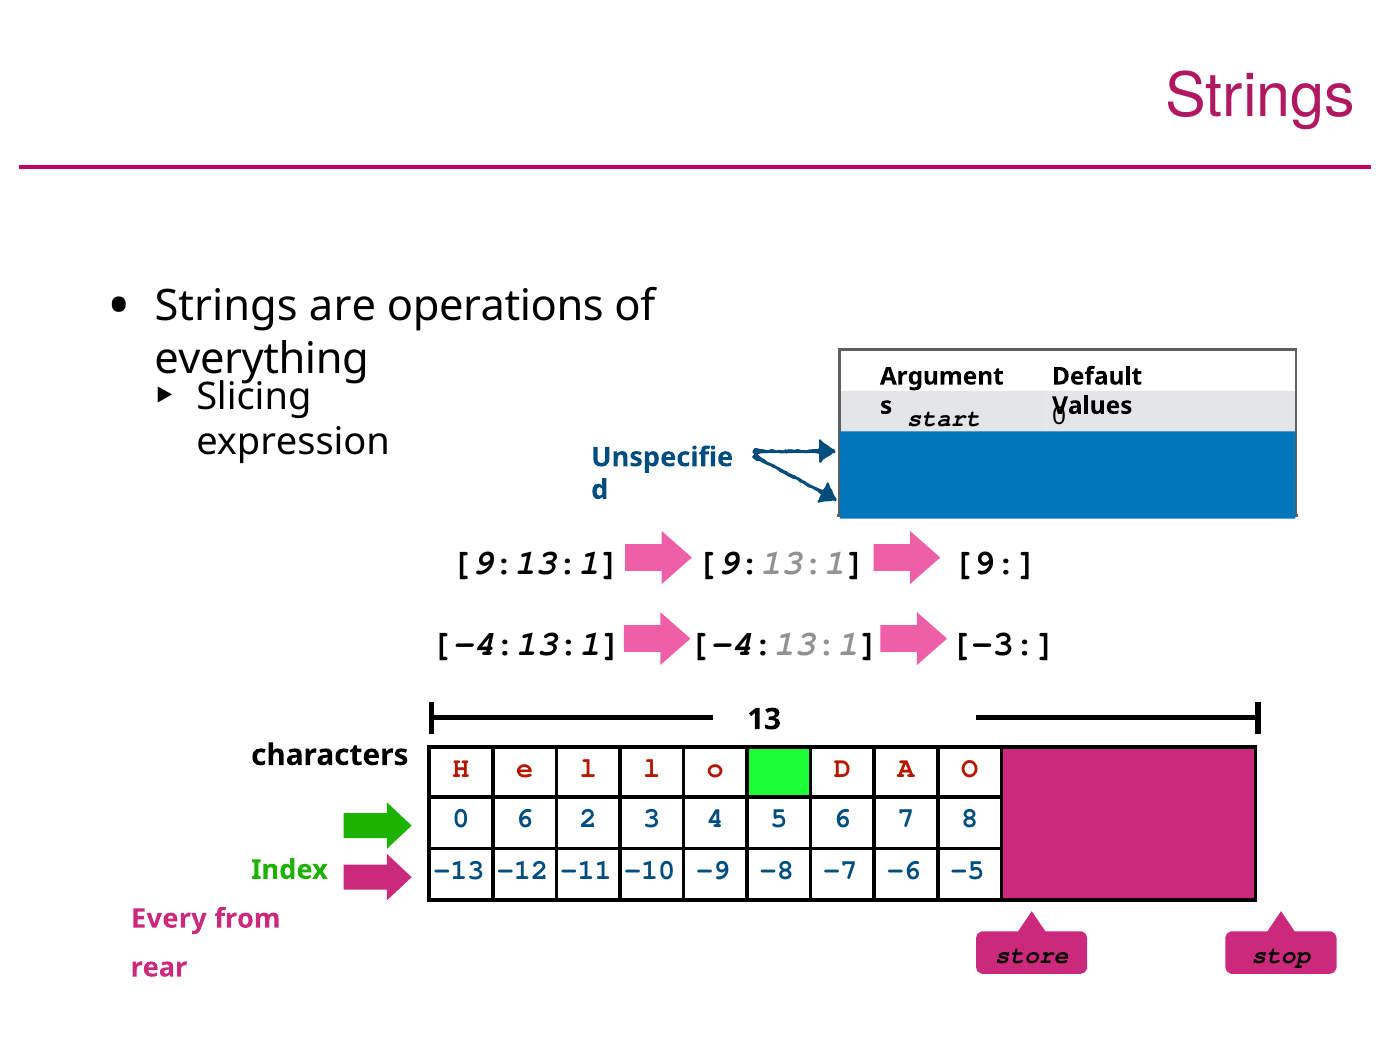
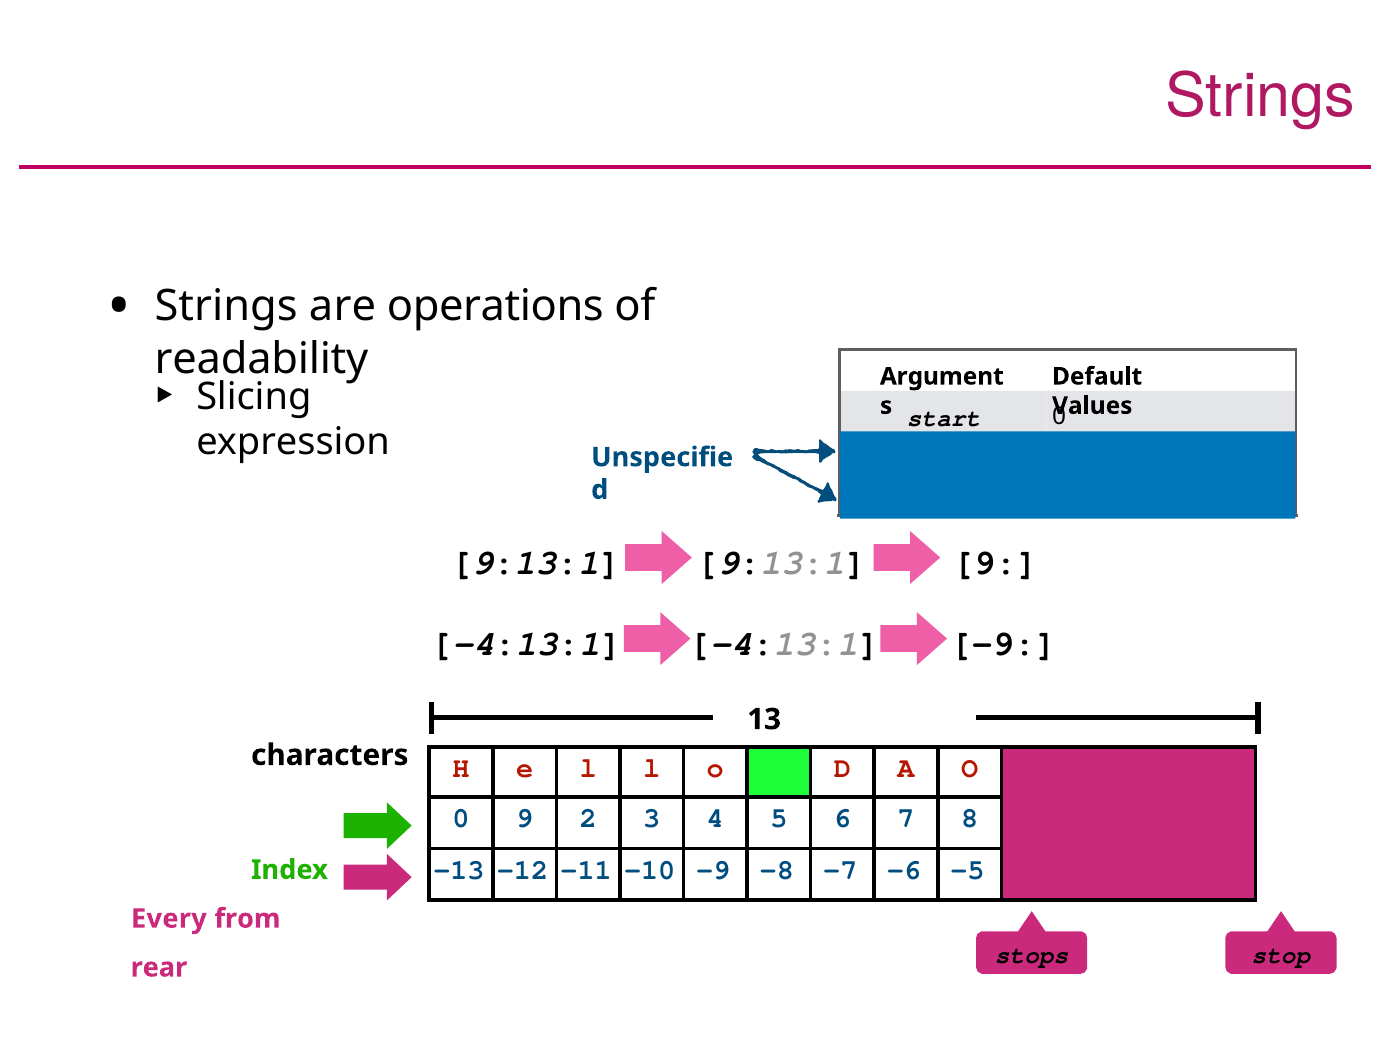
everything: everything -> readability
-4:13:1 -3: -3 -> -9
0 6: 6 -> 9
store: store -> stops
